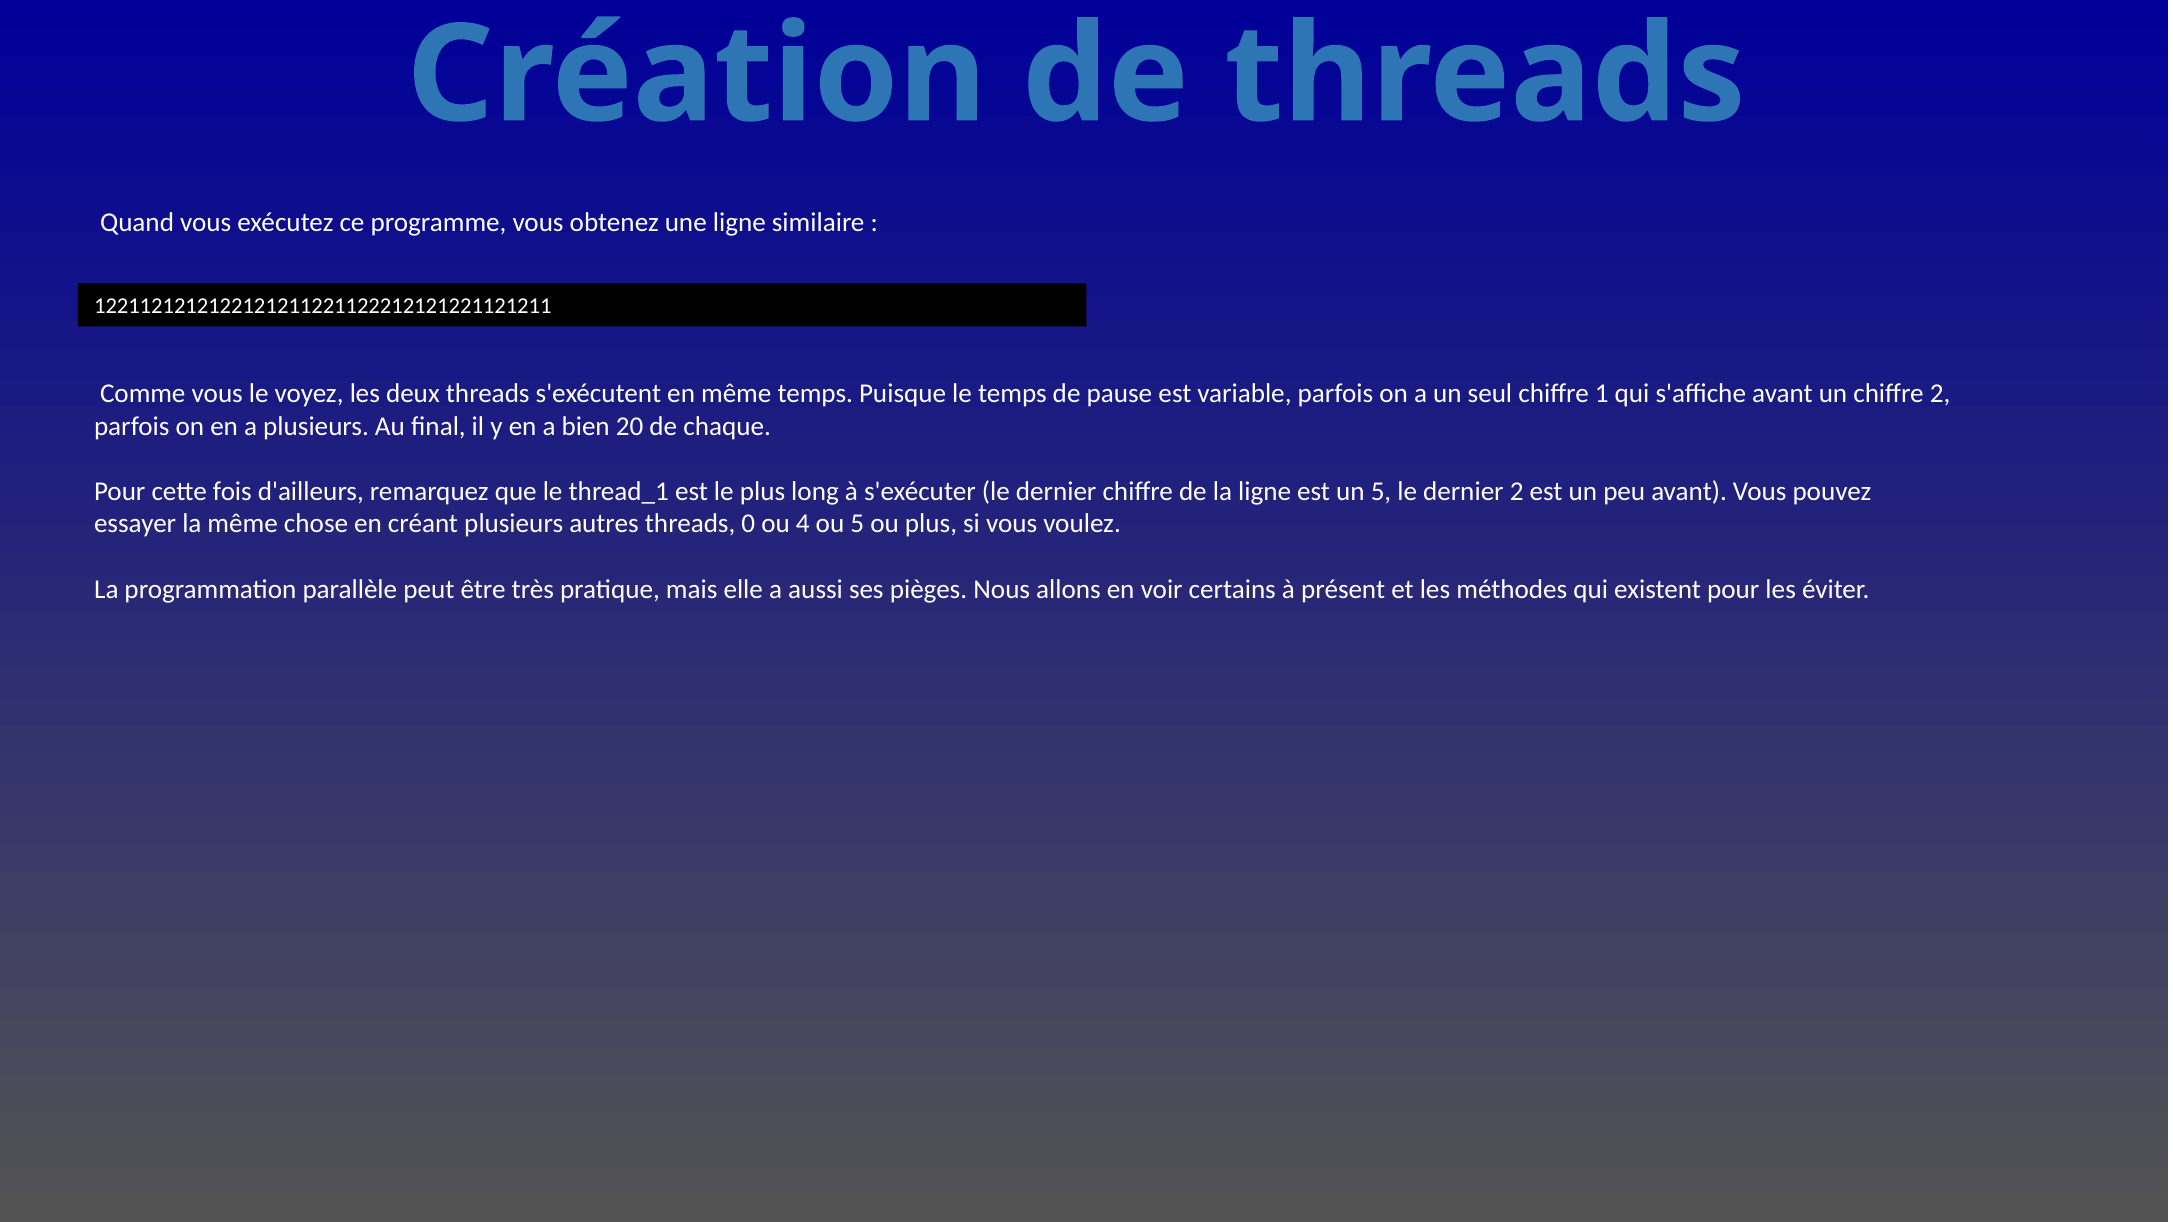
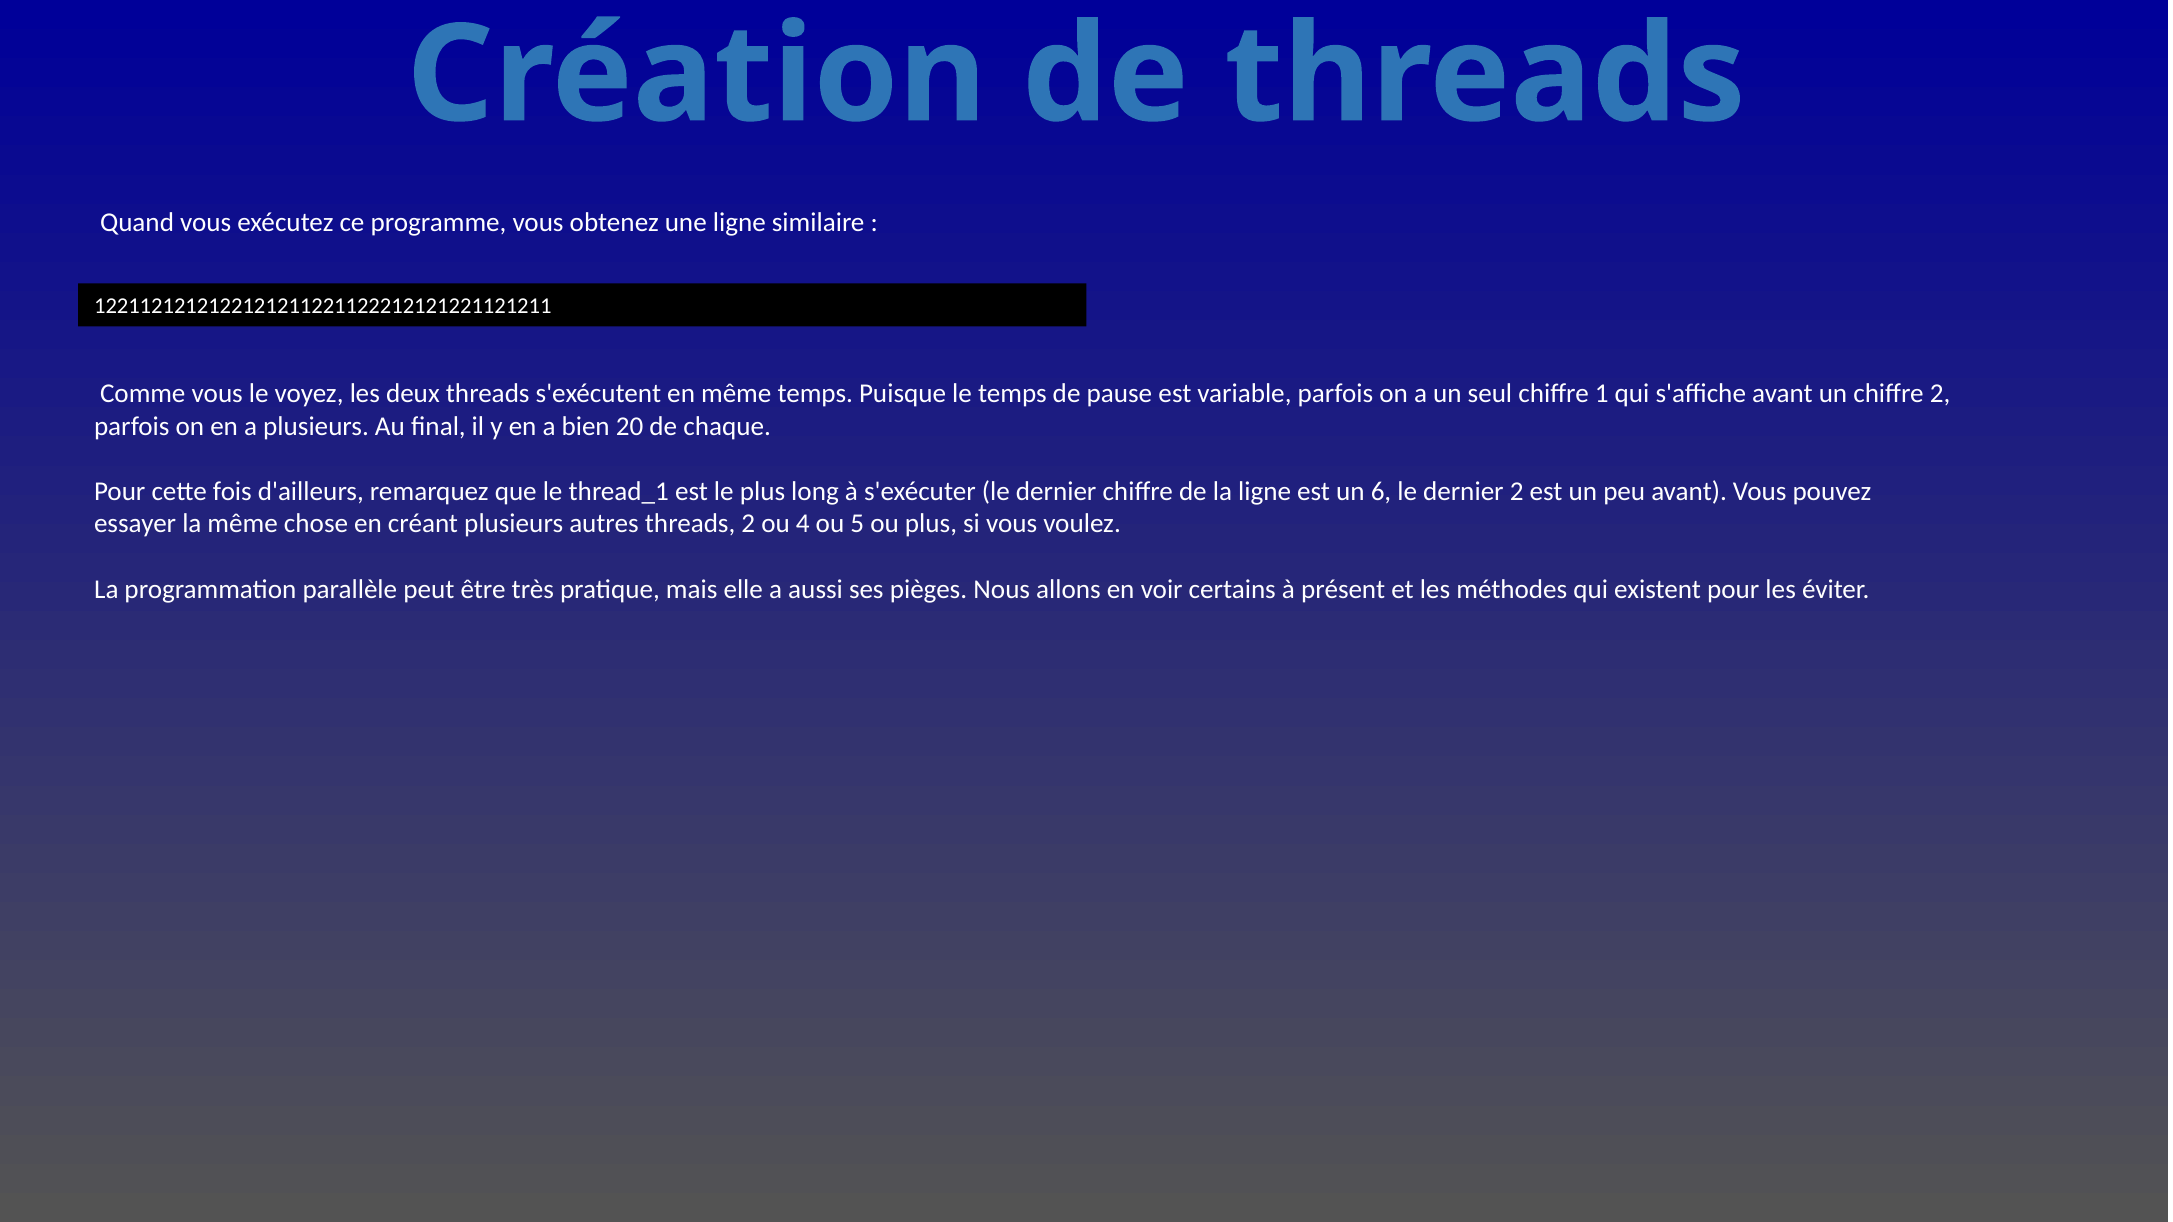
un 5: 5 -> 6
threads 0: 0 -> 2
